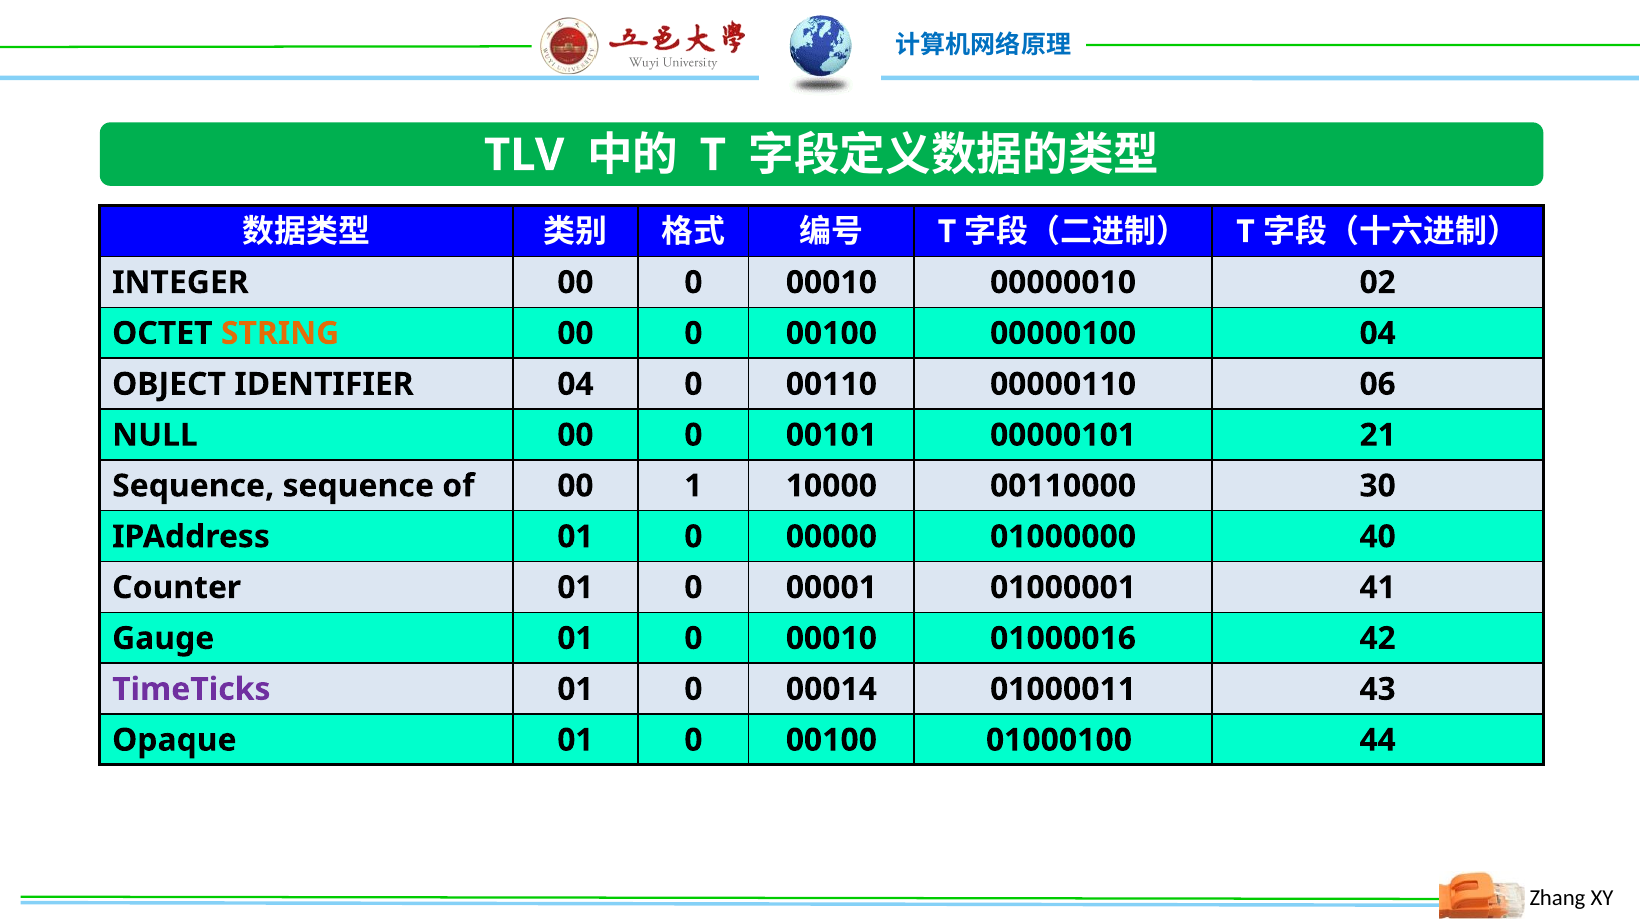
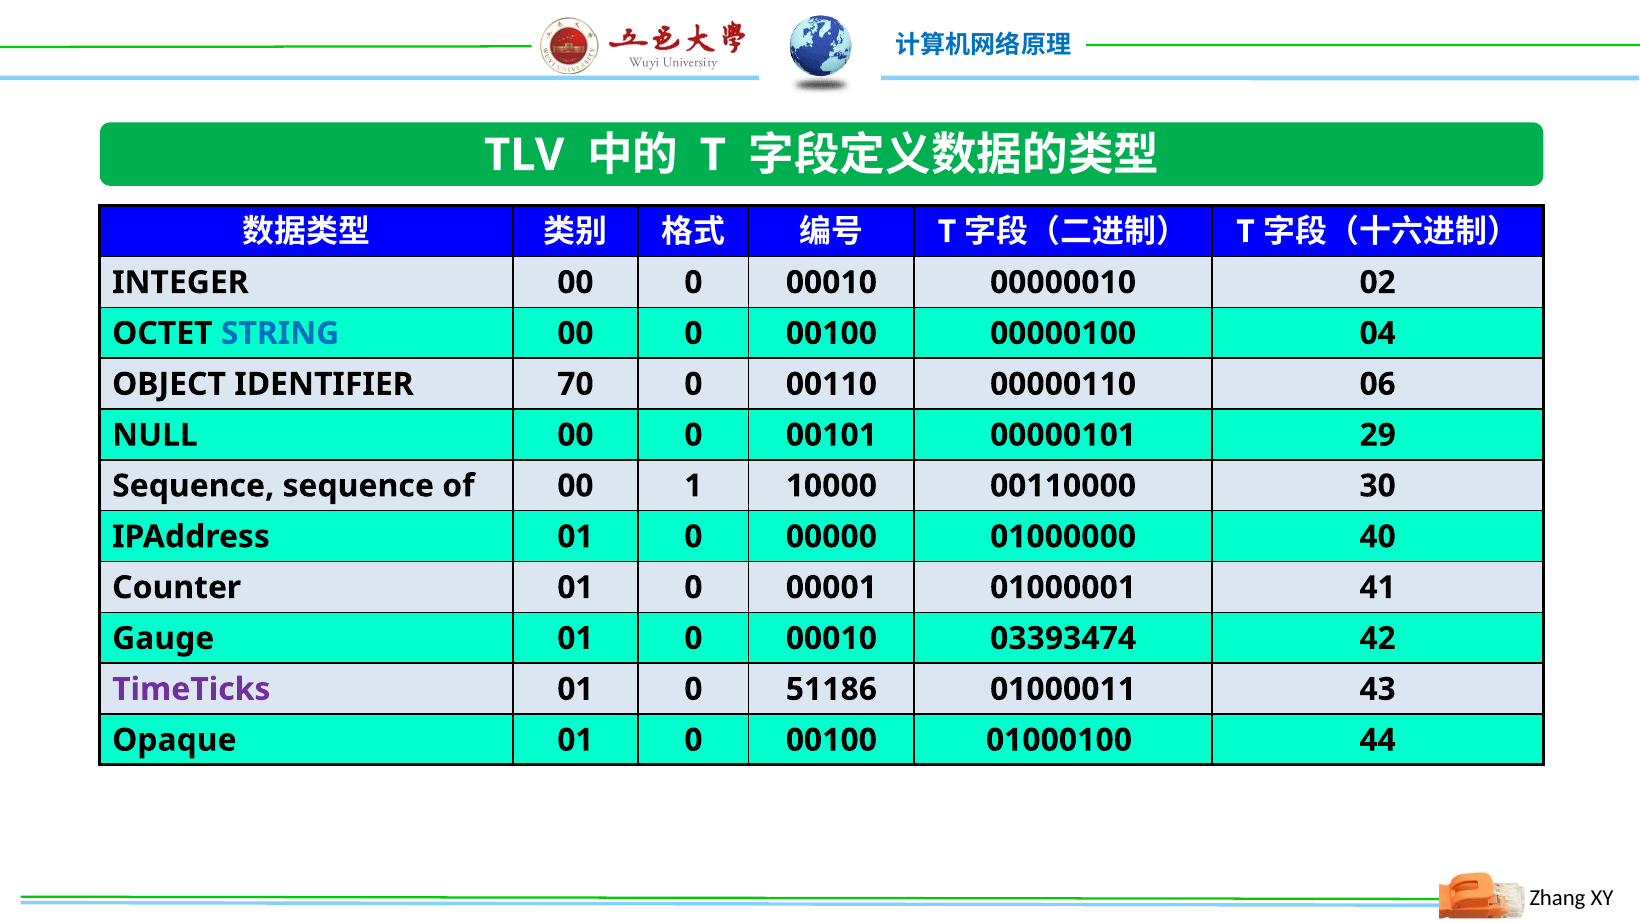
STRING colour: orange -> blue
IDENTIFIER 04: 04 -> 70
21: 21 -> 29
01000016: 01000016 -> 03393474
00014: 00014 -> 51186
